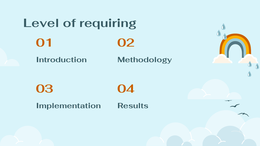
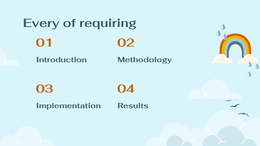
Level: Level -> Every
